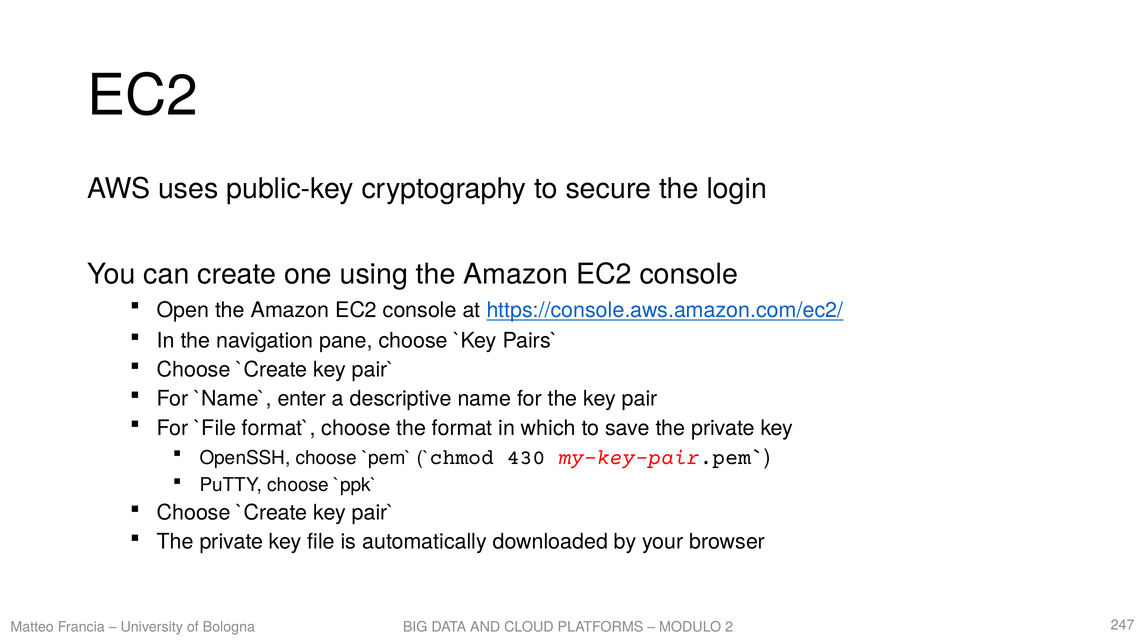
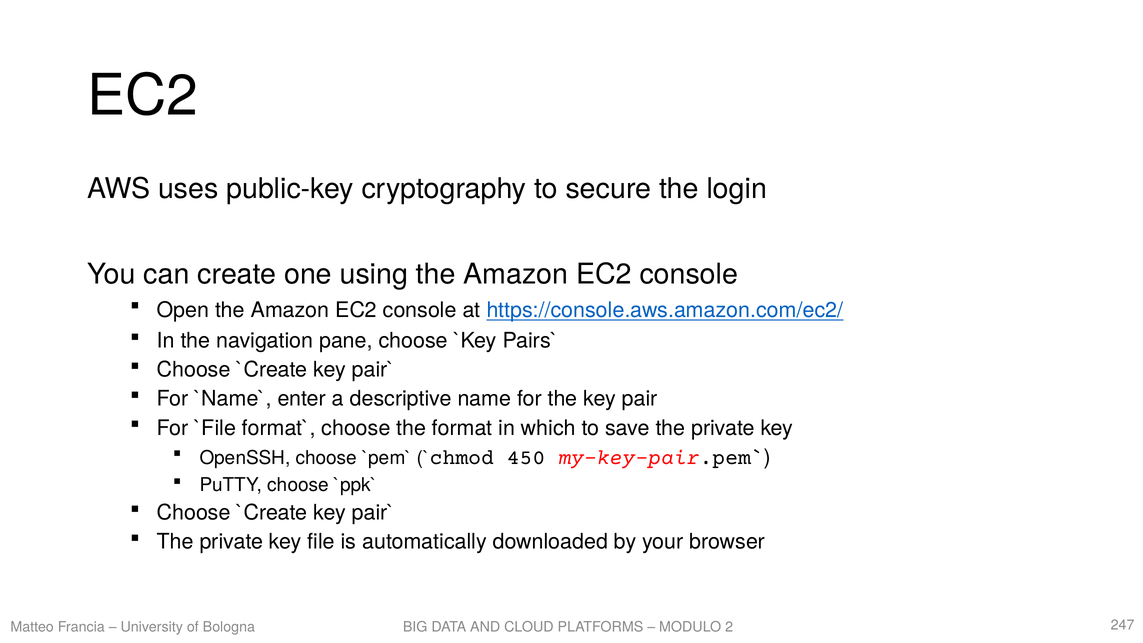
430: 430 -> 450
